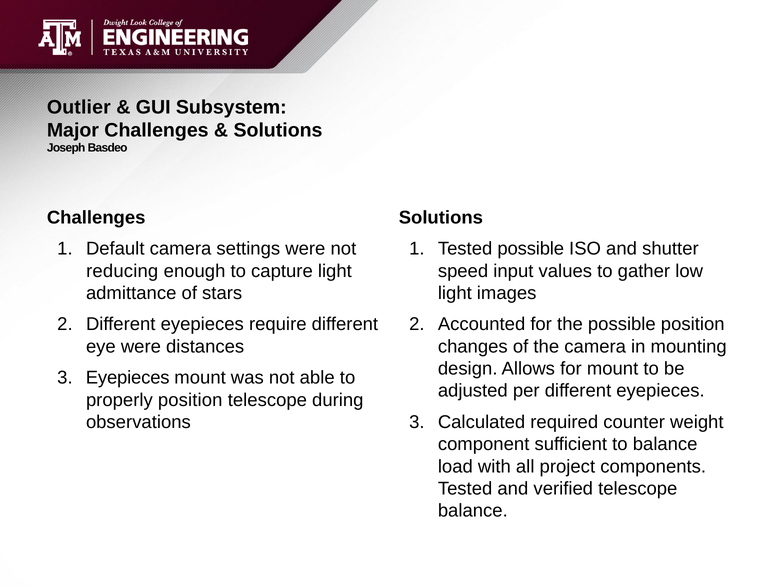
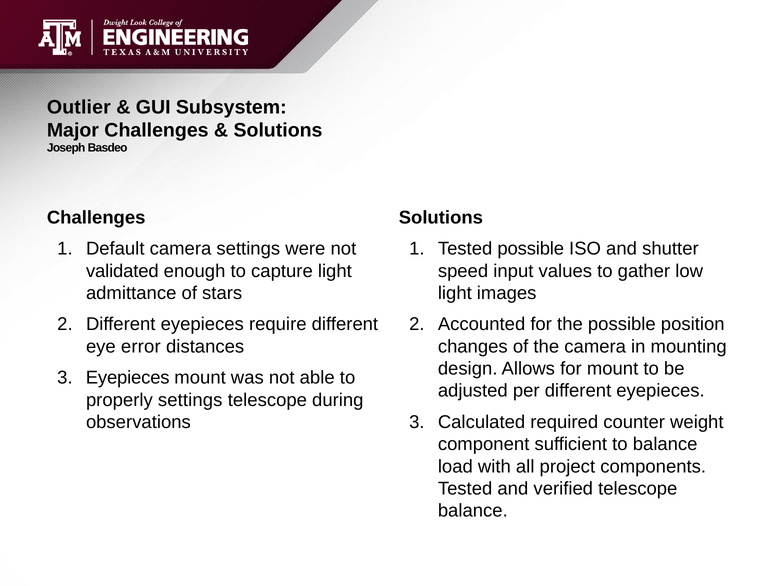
reducing: reducing -> validated
eye were: were -> error
properly position: position -> settings
